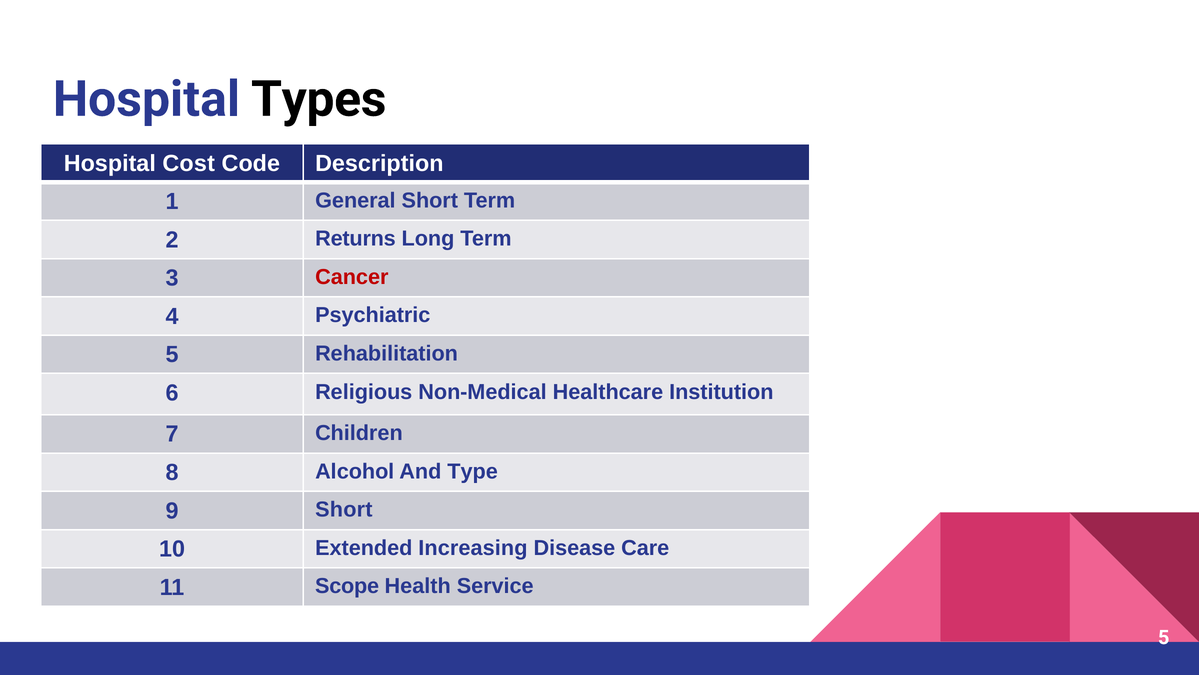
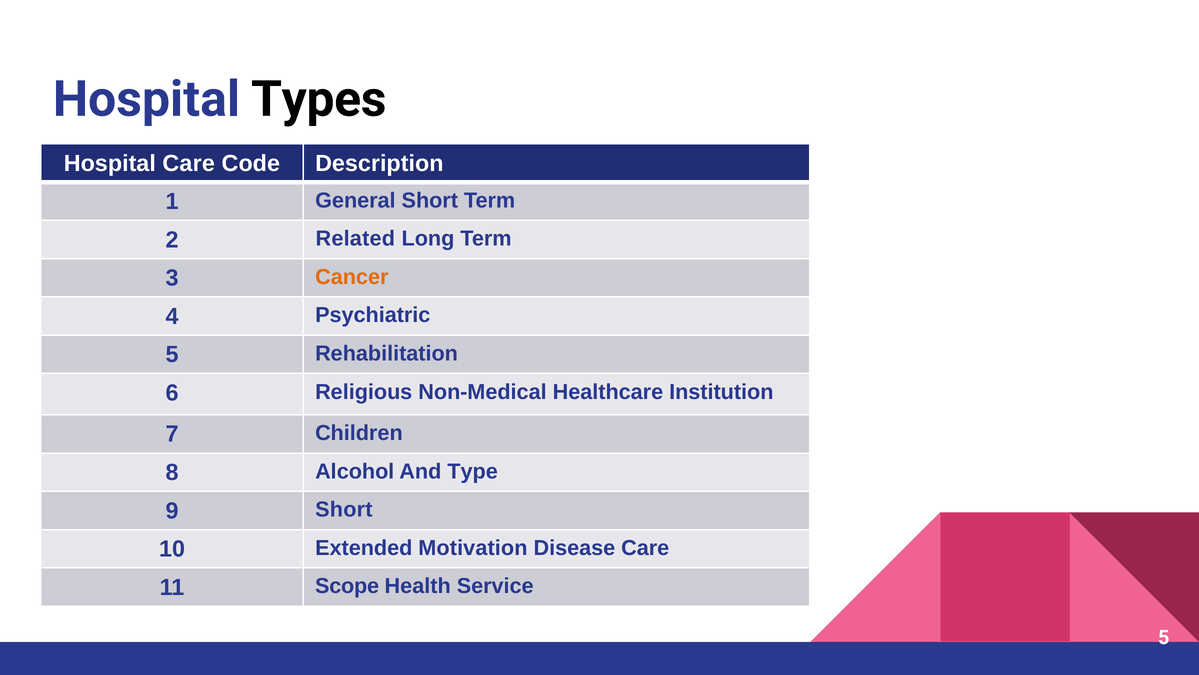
Hospital Cost: Cost -> Care
Returns: Returns -> Related
Cancer colour: red -> orange
Increasing: Increasing -> Motivation
